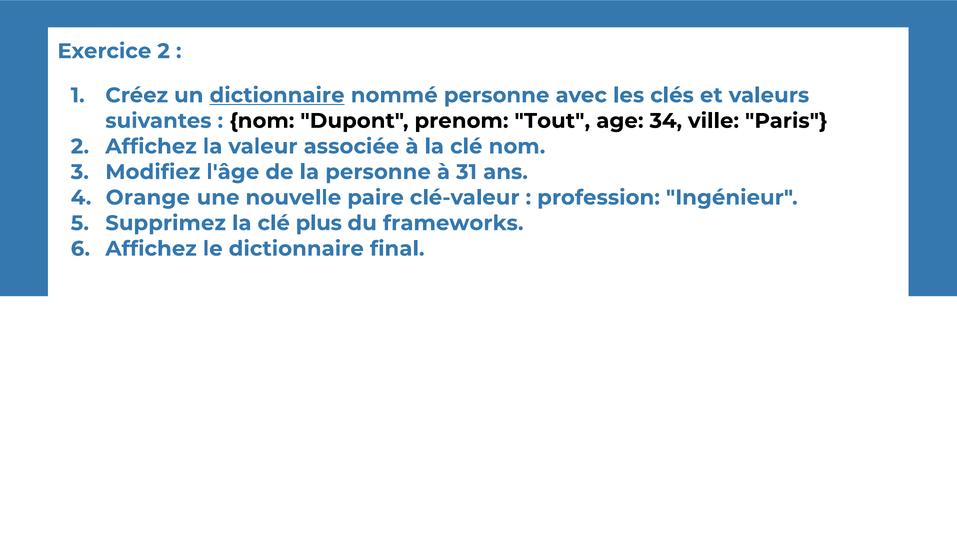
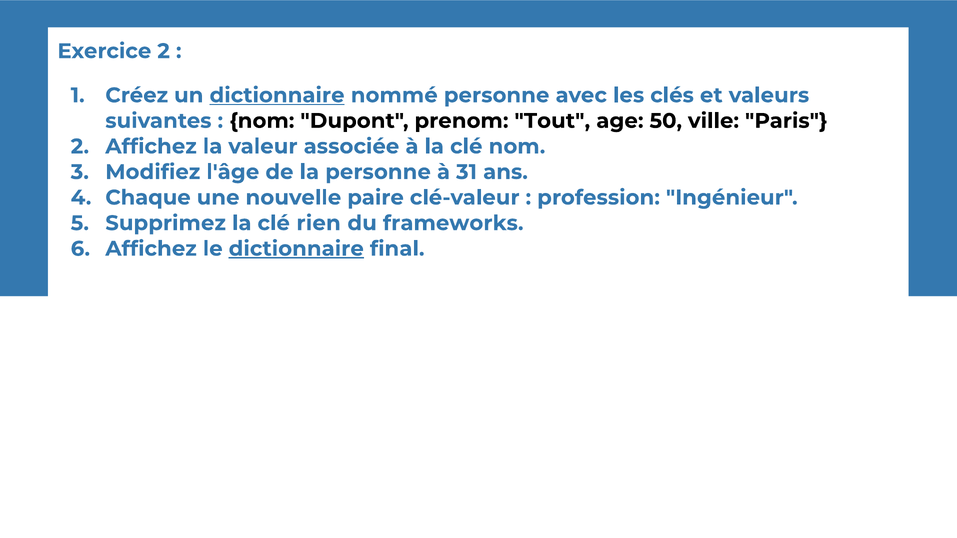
34: 34 -> 50
Orange: Orange -> Chaque
plus: plus -> rien
dictionnaire at (296, 249) underline: none -> present
